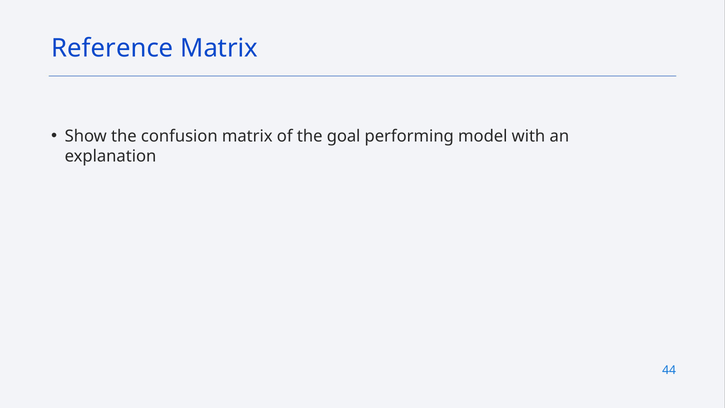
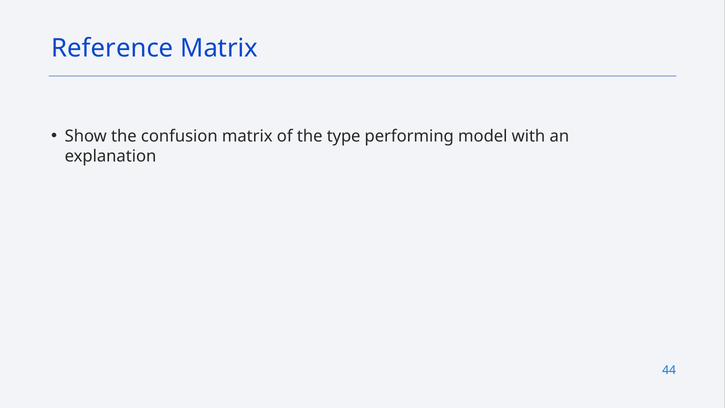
goal: goal -> type
